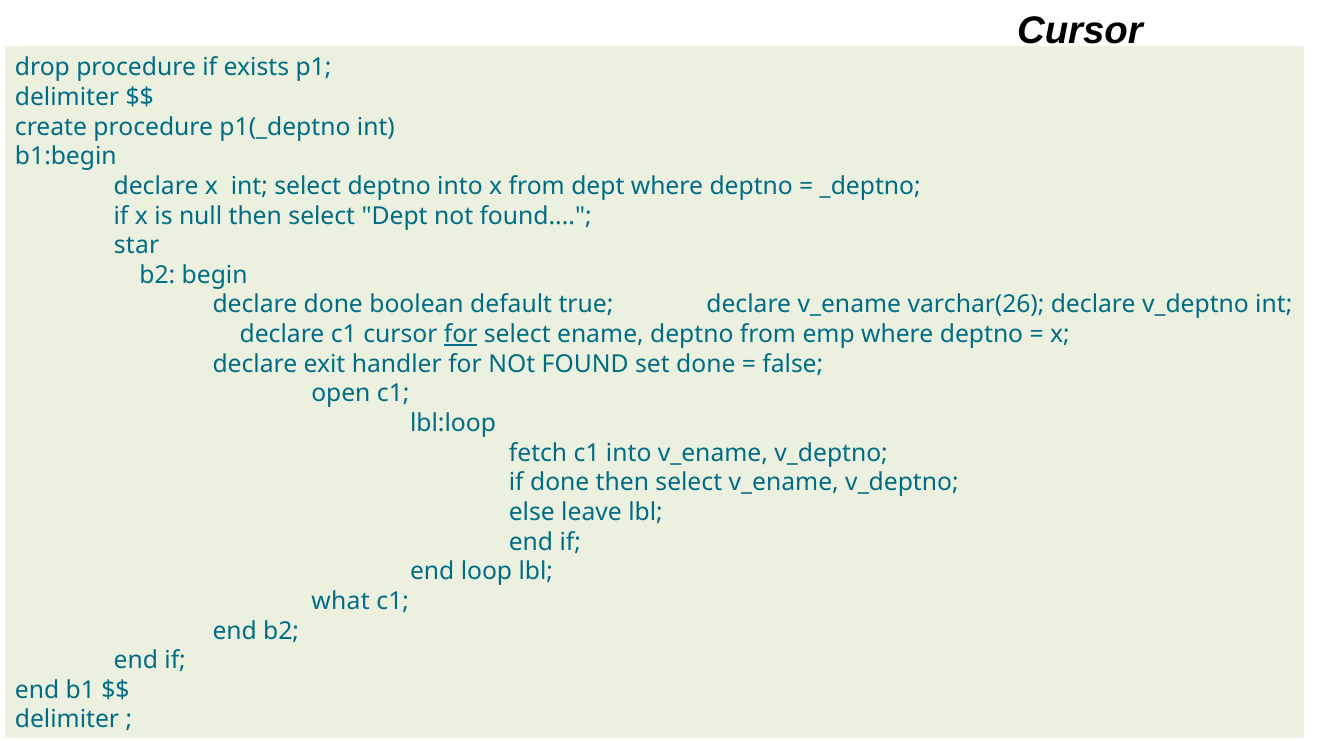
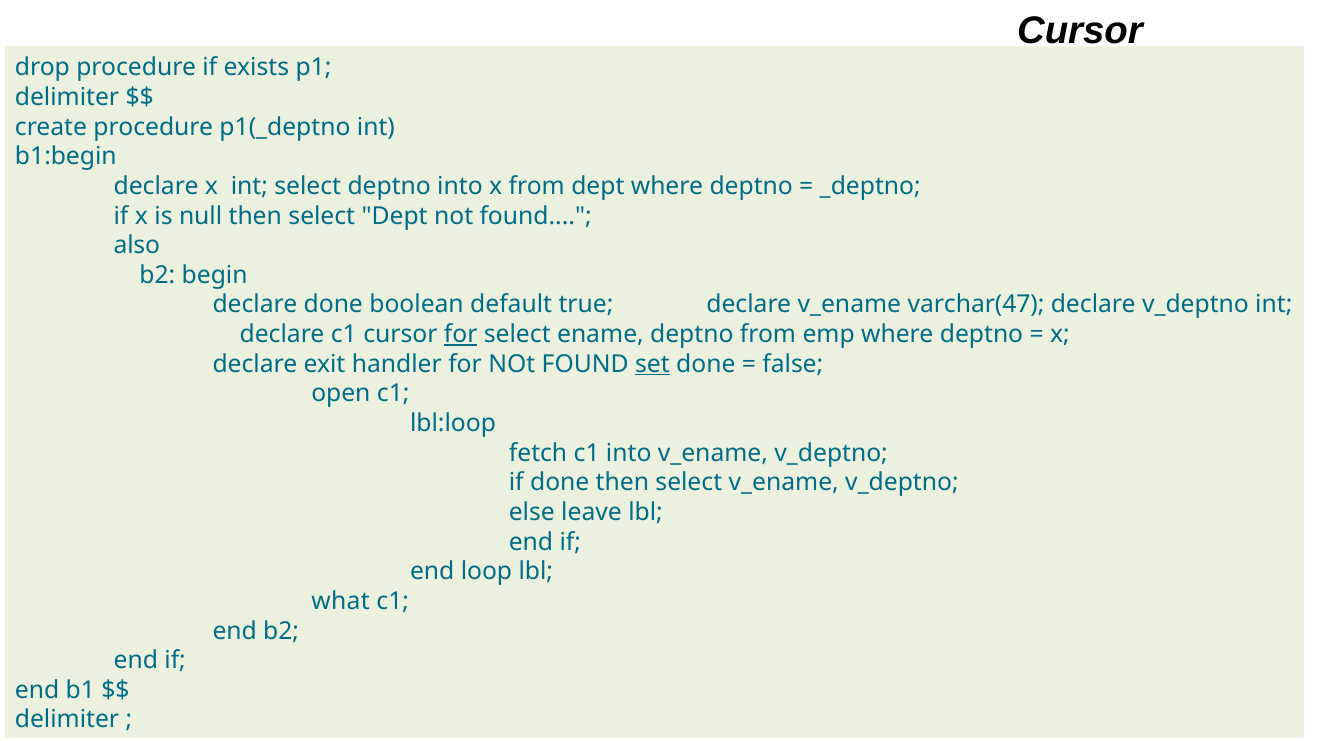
star: star -> also
varchar(26: varchar(26 -> varchar(47
set underline: none -> present
